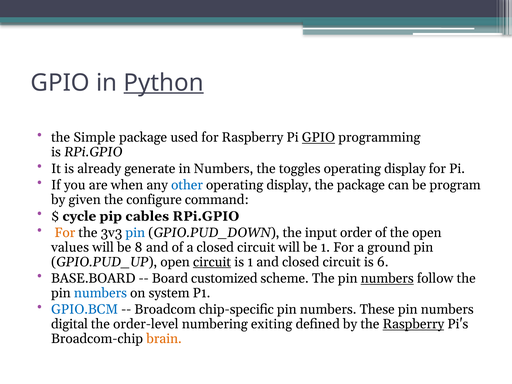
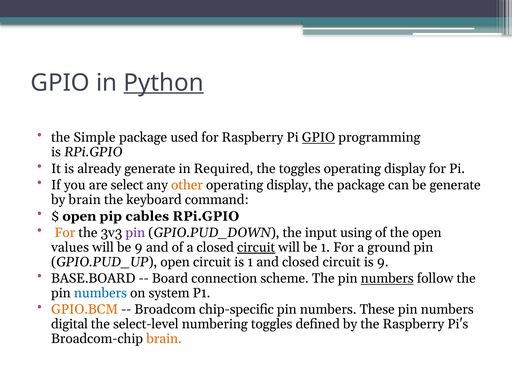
in Numbers: Numbers -> Required
when: when -> select
other colour: blue -> orange
be program: program -> generate
by given: given -> brain
configure: configure -> keyboard
cycle at (79, 216): cycle -> open
pin at (135, 233) colour: blue -> purple
order: order -> using
be 8: 8 -> 9
circuit at (256, 247) underline: none -> present
circuit at (212, 262) underline: present -> none
is 6: 6 -> 9
customized: customized -> connection
GPIO.BCM colour: blue -> orange
order-level: order-level -> select-level
numbering exiting: exiting -> toggles
Raspberry at (413, 324) underline: present -> none
